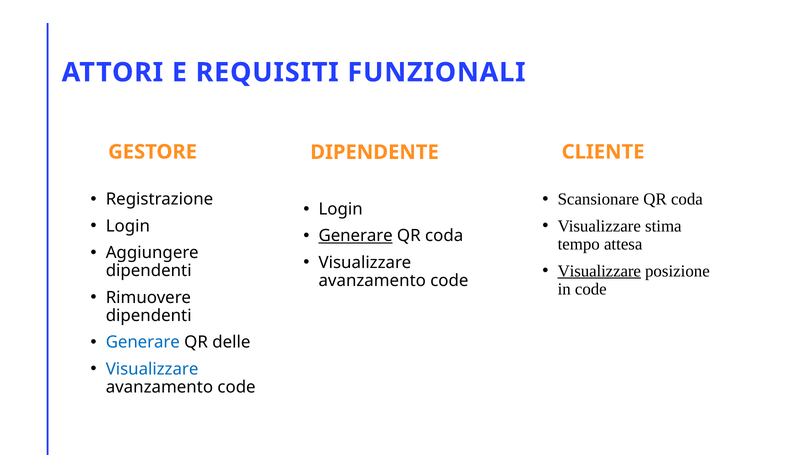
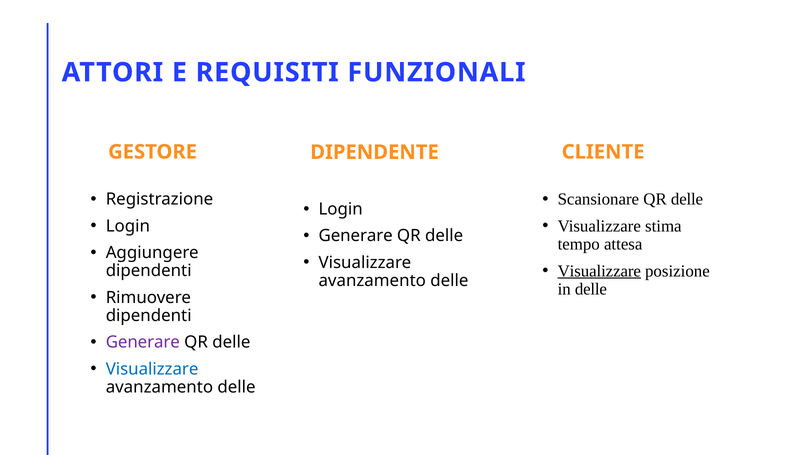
Scansionare QR coda: coda -> delle
Generare at (356, 236) underline: present -> none
coda at (444, 236): coda -> delle
code at (449, 281): code -> delle
in code: code -> delle
Generare at (143, 342) colour: blue -> purple
code at (237, 387): code -> delle
